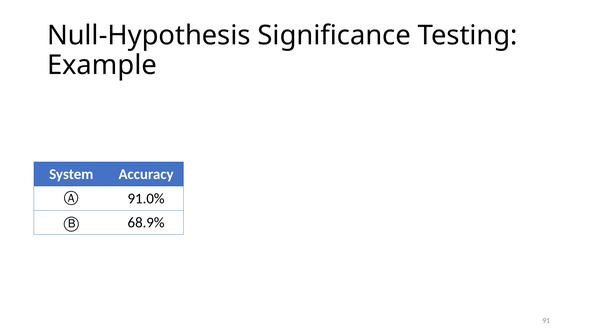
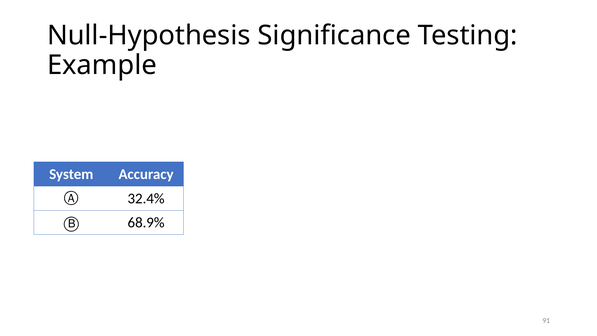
91.0%: 91.0% -> 32.4%
